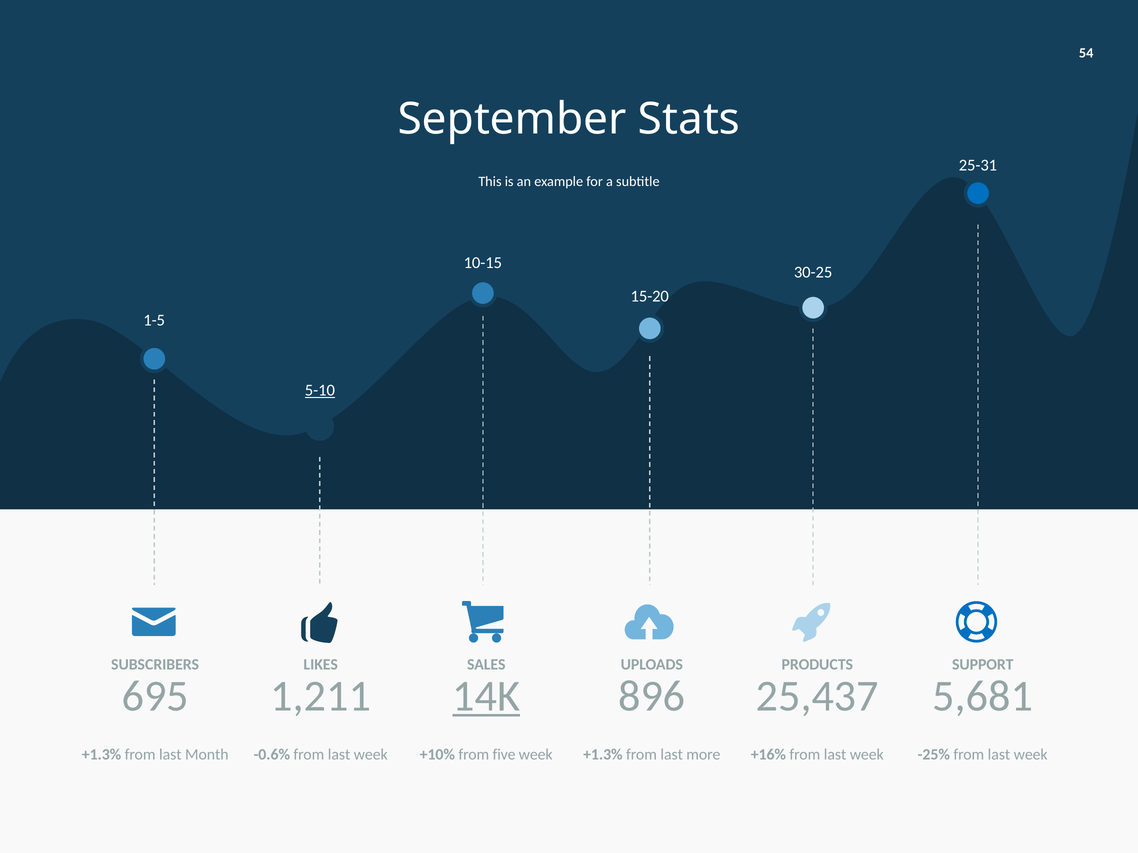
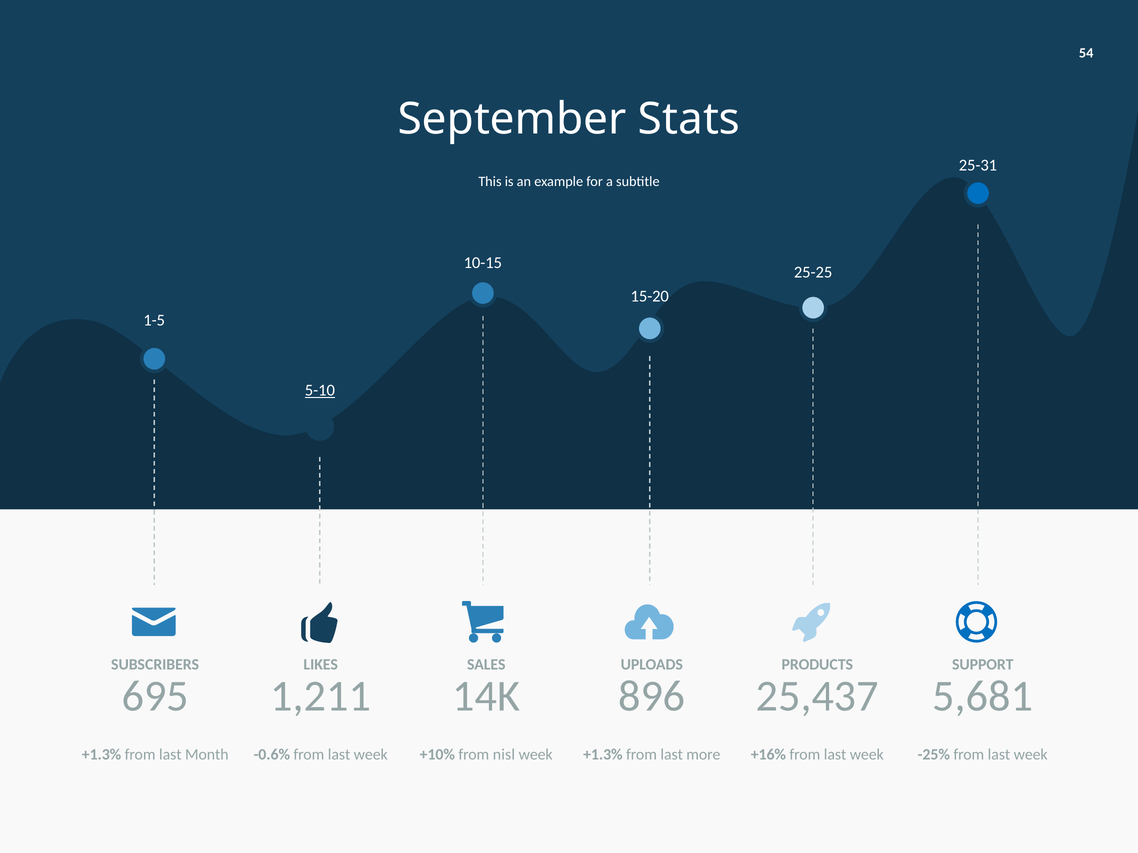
30-25: 30-25 -> 25-25
14K underline: present -> none
five: five -> nisl
